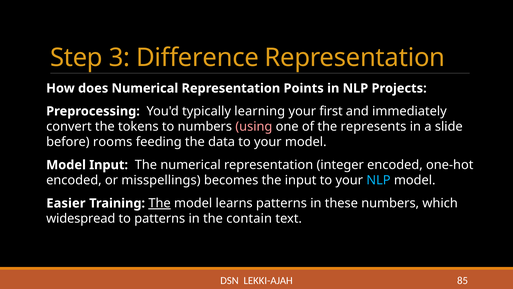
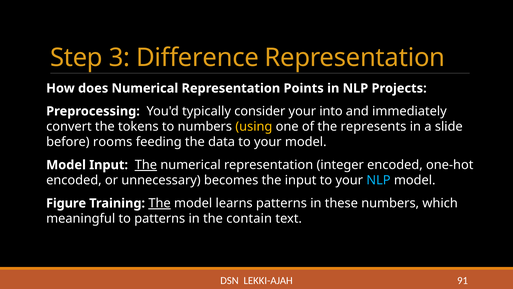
learning: learning -> consider
first: first -> into
using colour: pink -> yellow
The at (146, 165) underline: none -> present
misspellings: misspellings -> unnecessary
Easier: Easier -> Figure
widespread: widespread -> meaningful
85: 85 -> 91
